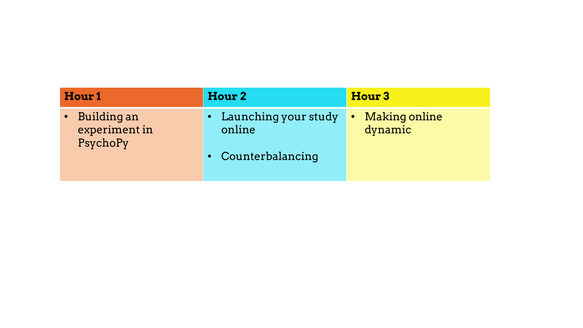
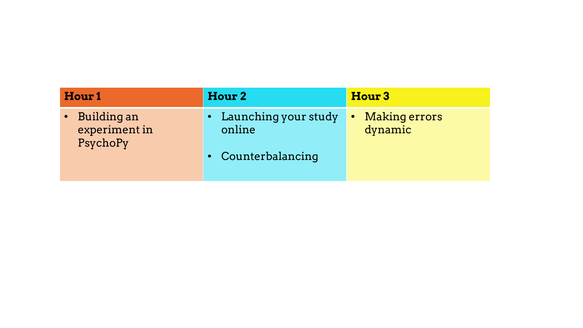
Making online: online -> errors
